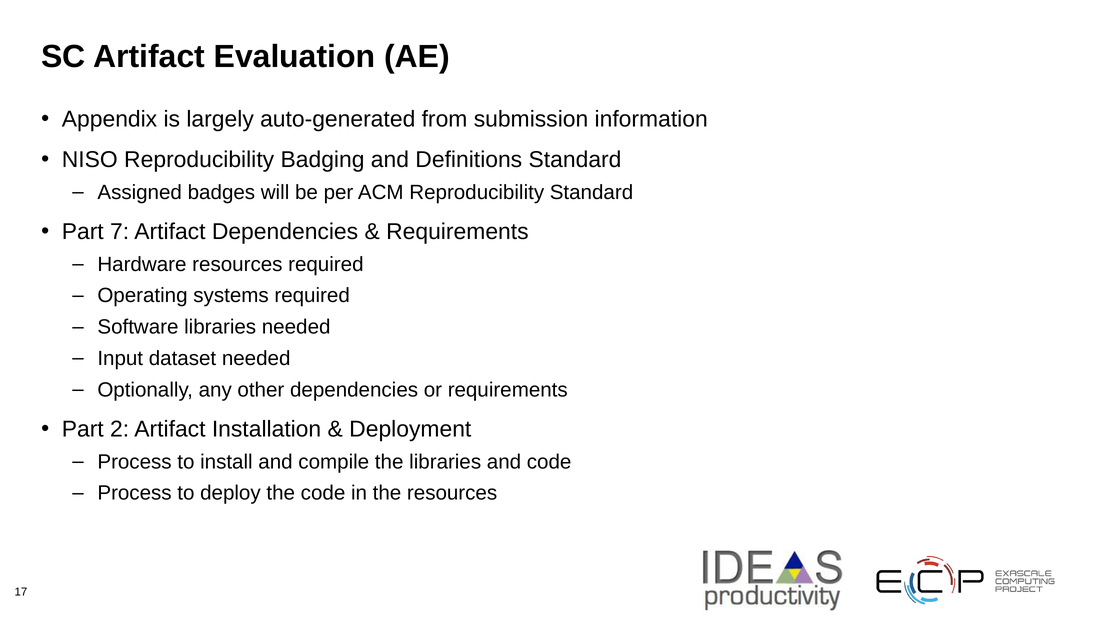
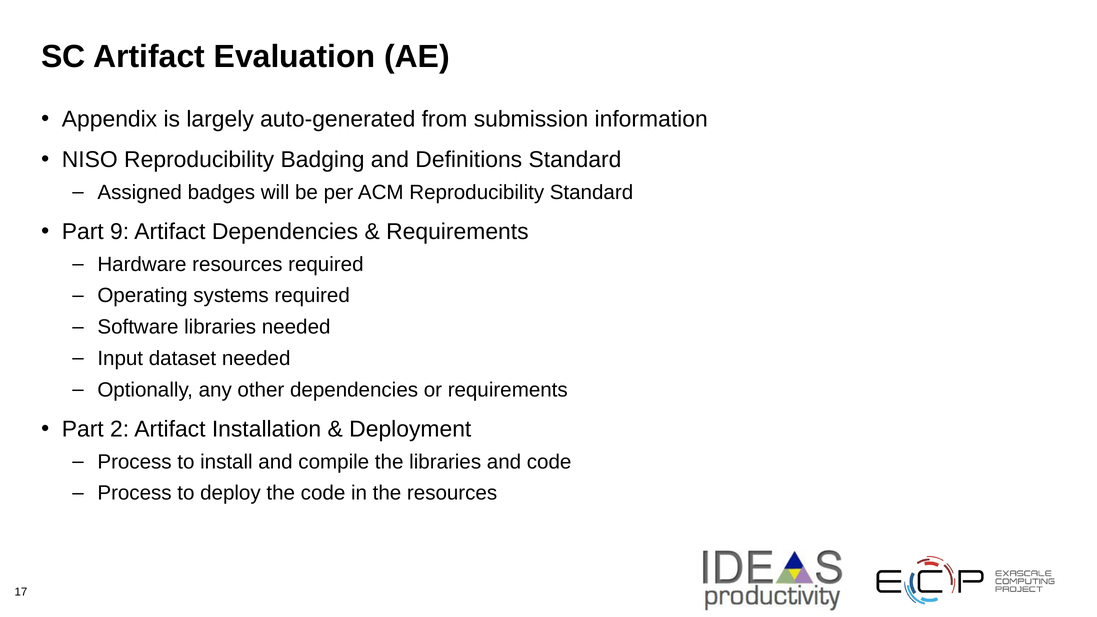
7: 7 -> 9
